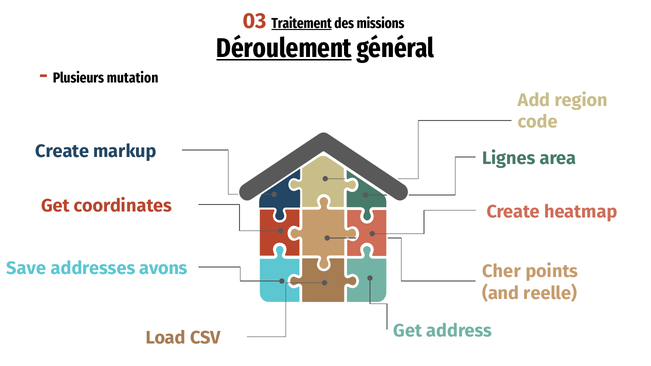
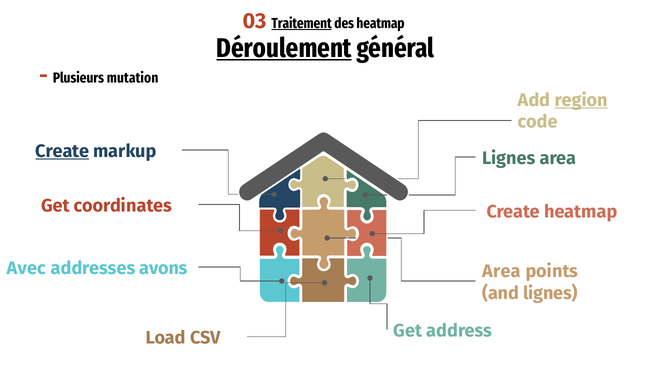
des missions: missions -> heatmap
region underline: none -> present
Create at (62, 151) underline: none -> present
Save: Save -> Avec
Cher at (502, 271): Cher -> Area
and reelle: reelle -> lignes
